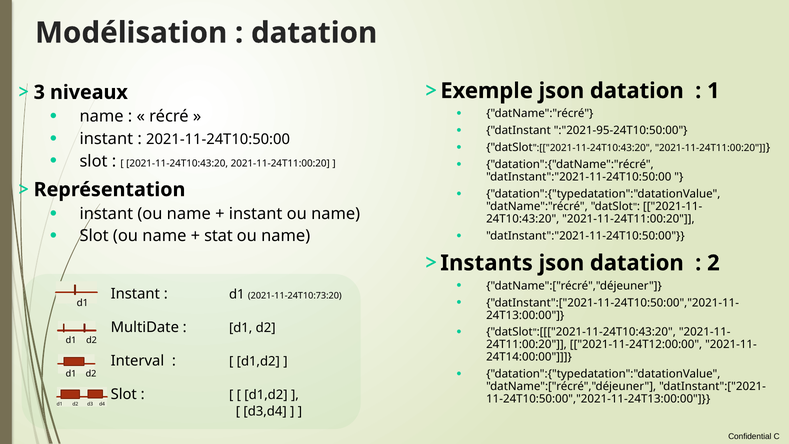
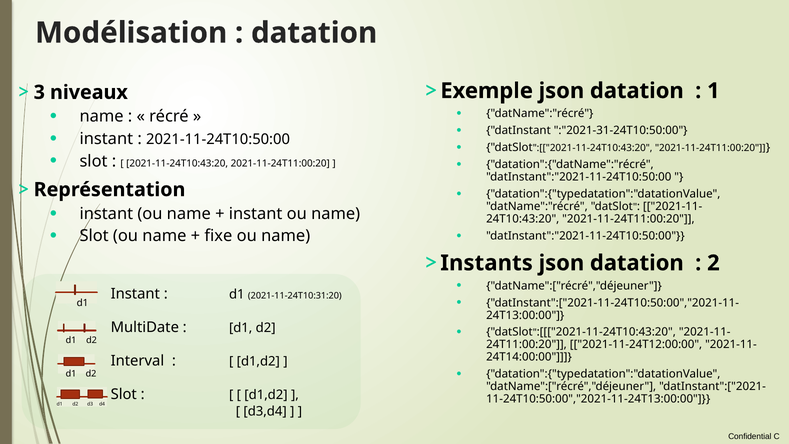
:"2021-95-24T10:50:00: :"2021-95-24T10:50:00 -> :"2021-31-24T10:50:00
stat: stat -> fixe
2021-11-24T10:73:20: 2021-11-24T10:73:20 -> 2021-11-24T10:31:20
